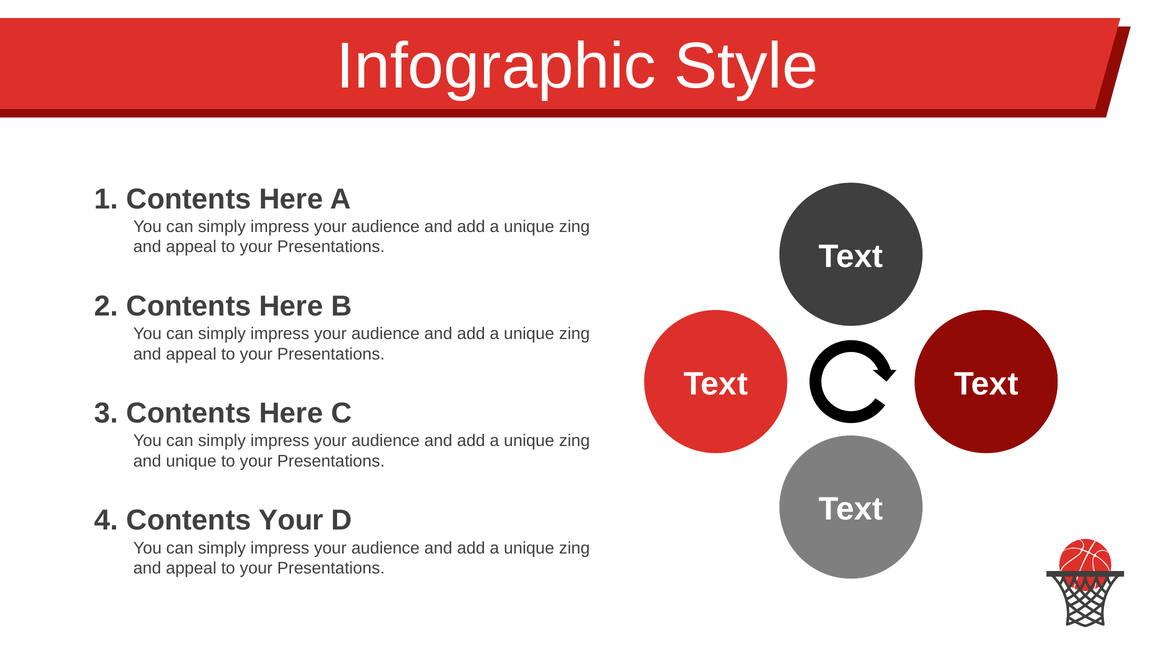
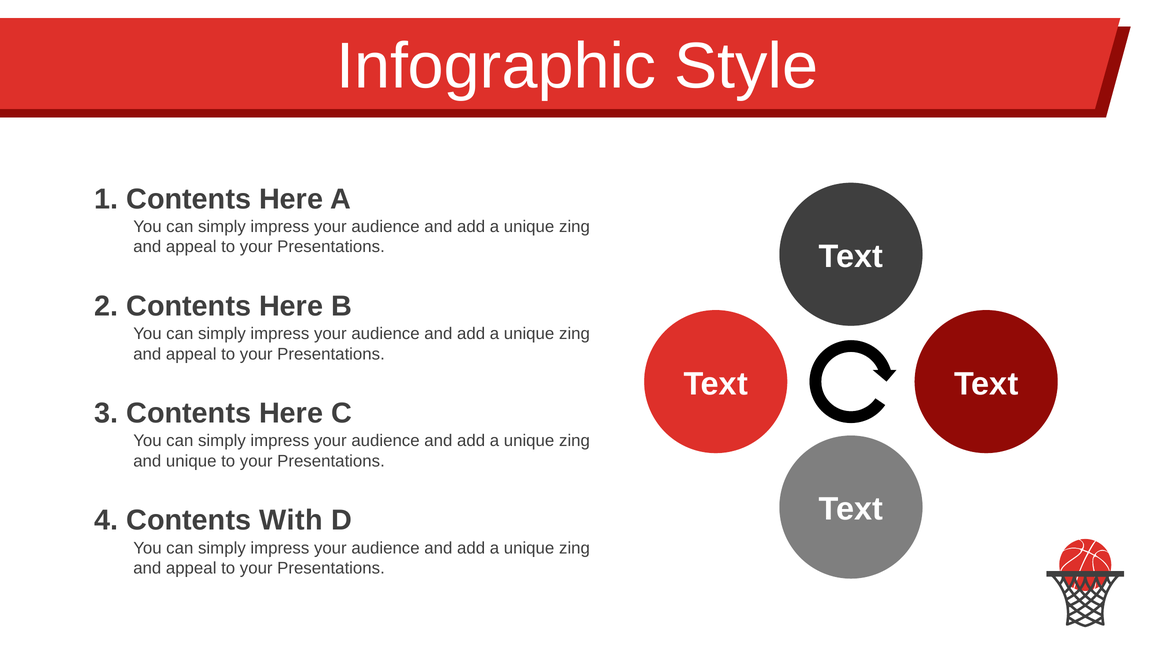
Contents Your: Your -> With
